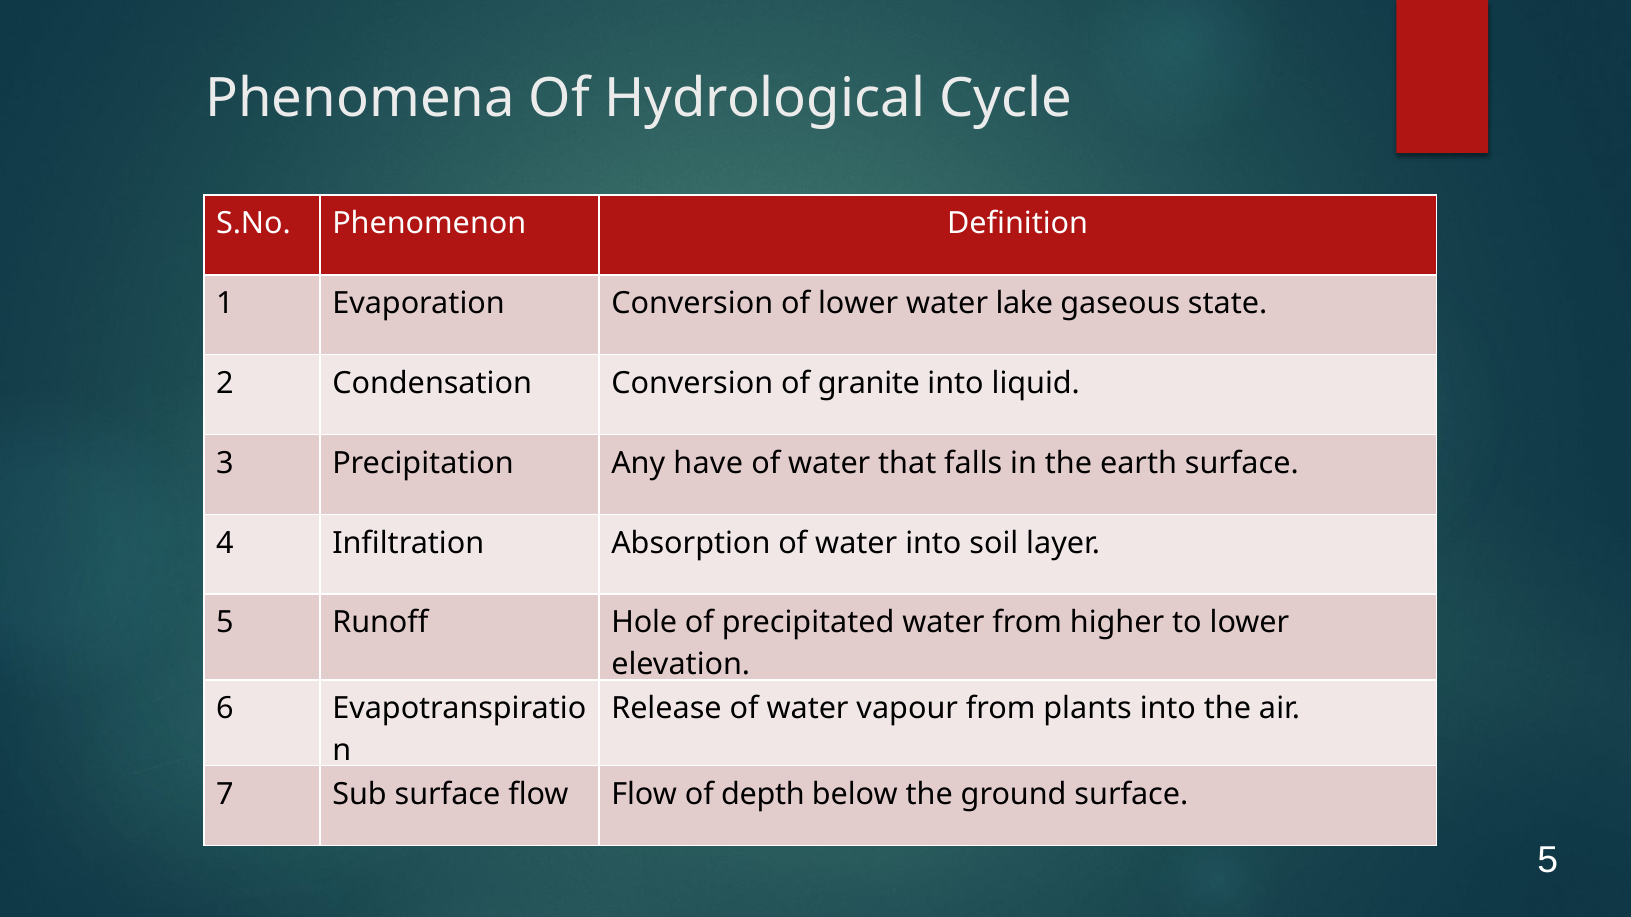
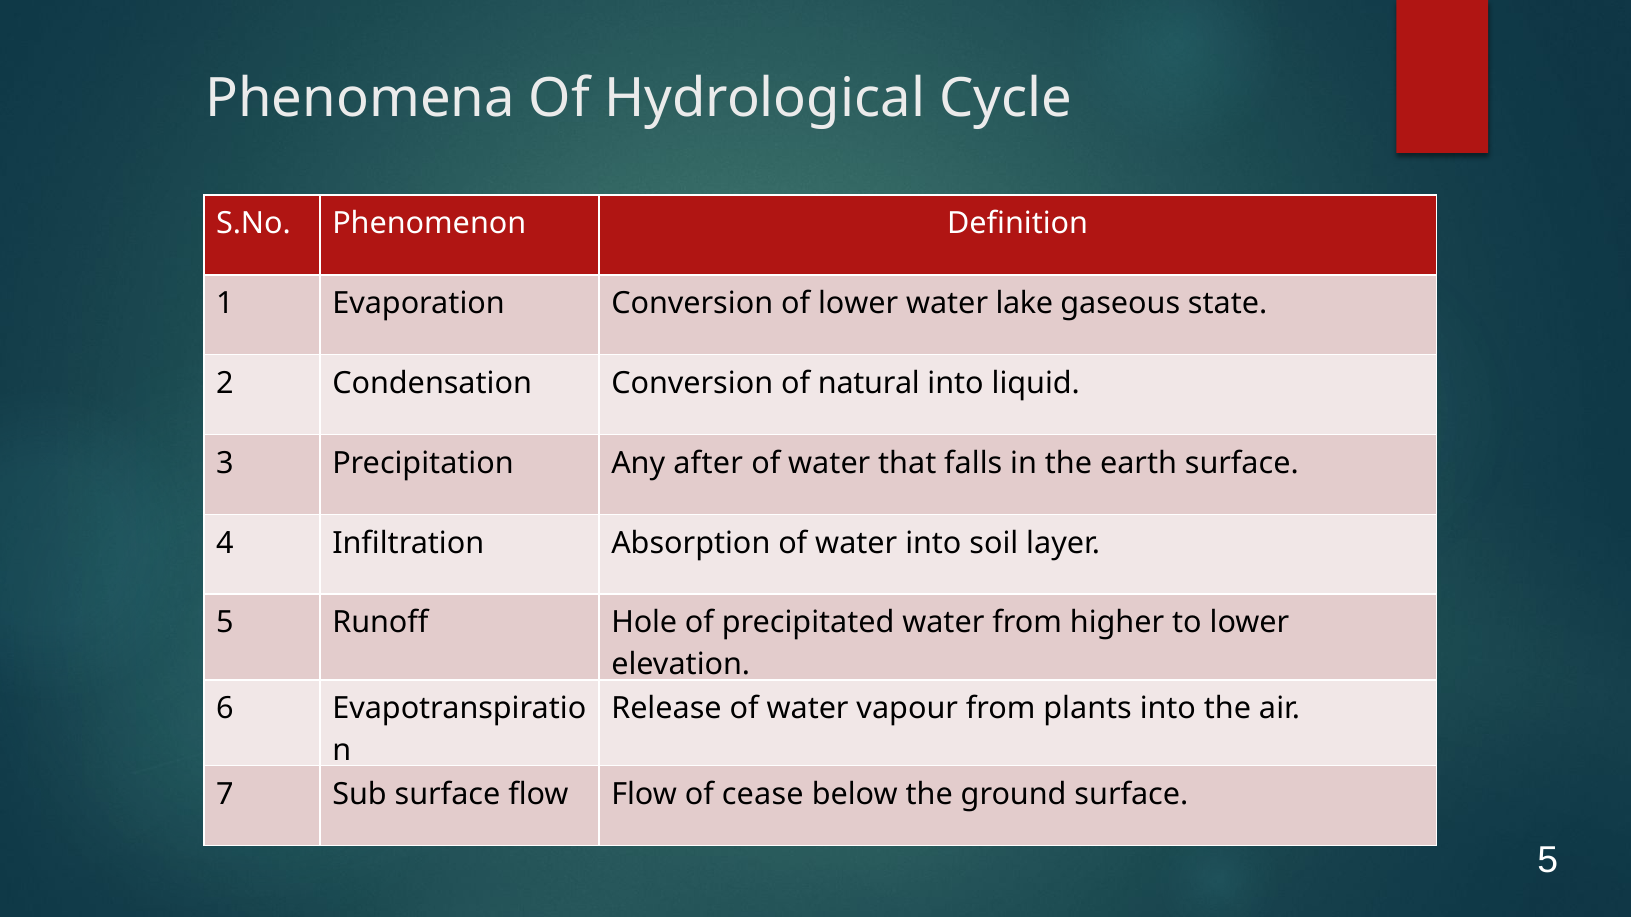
granite: granite -> natural
have: have -> after
depth: depth -> cease
